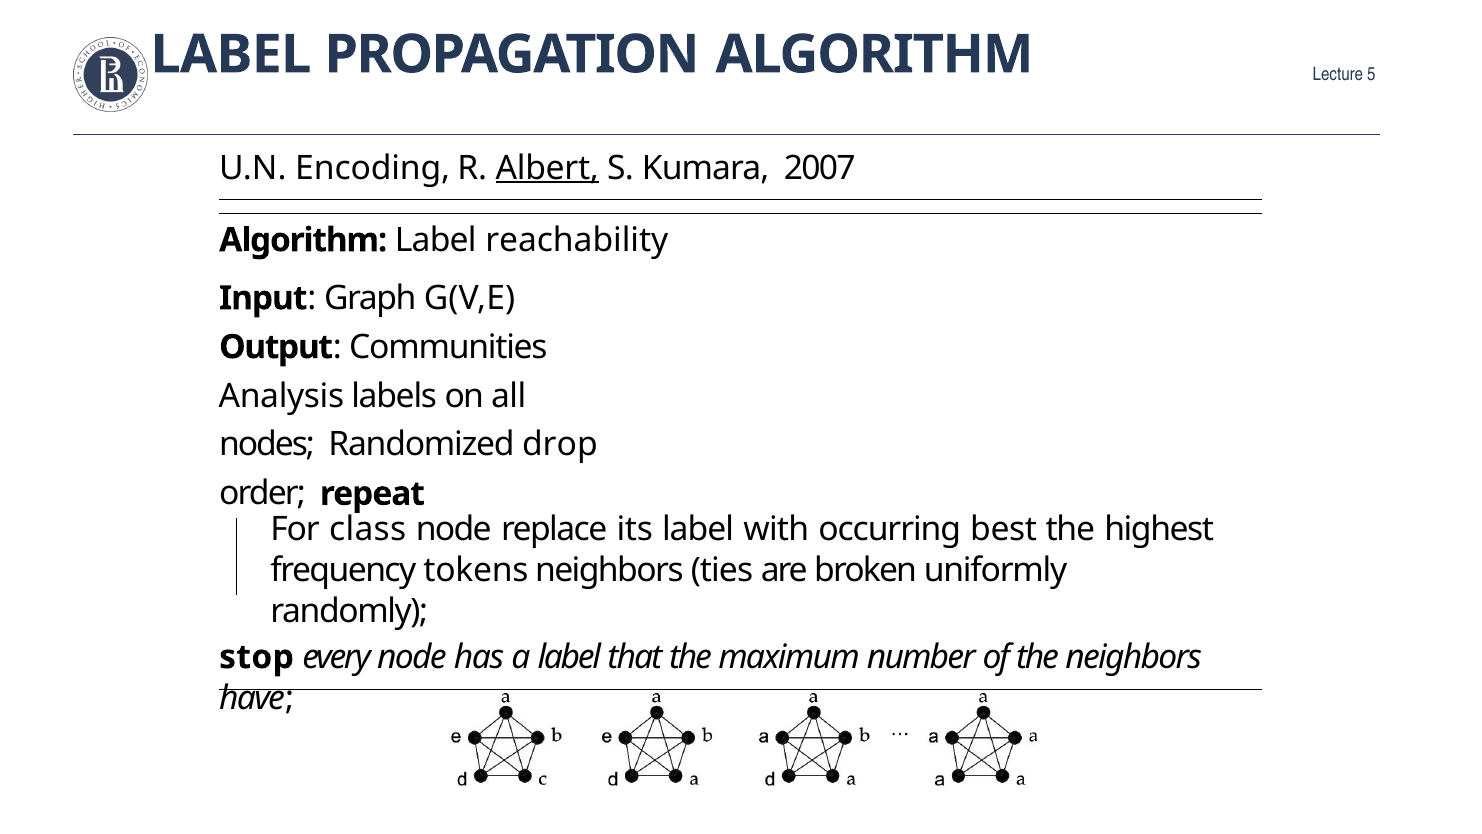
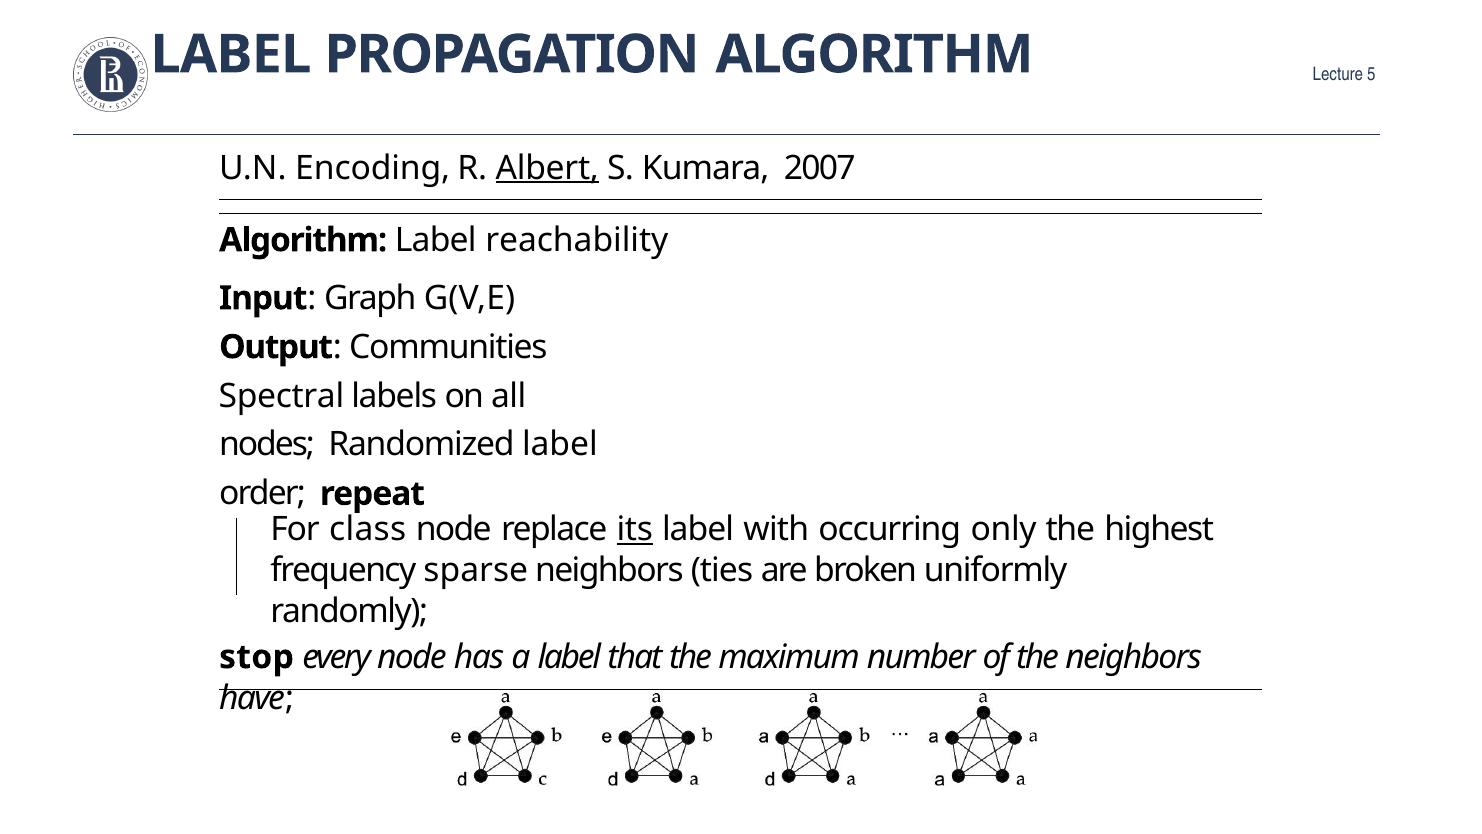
Analysis: Analysis -> Spectral
Randomized drop: drop -> label
its underline: none -> present
best: best -> only
tokens: tokens -> sparse
